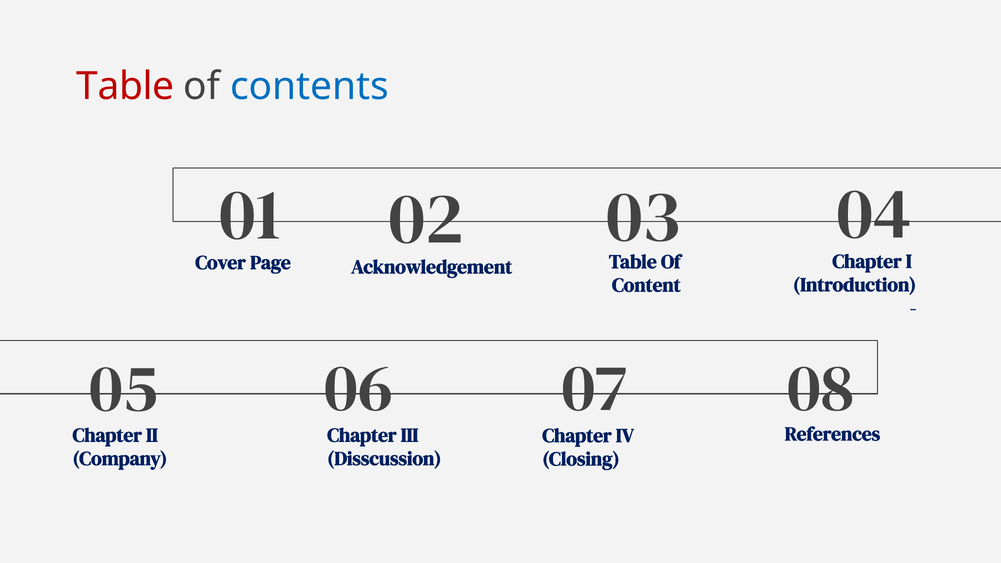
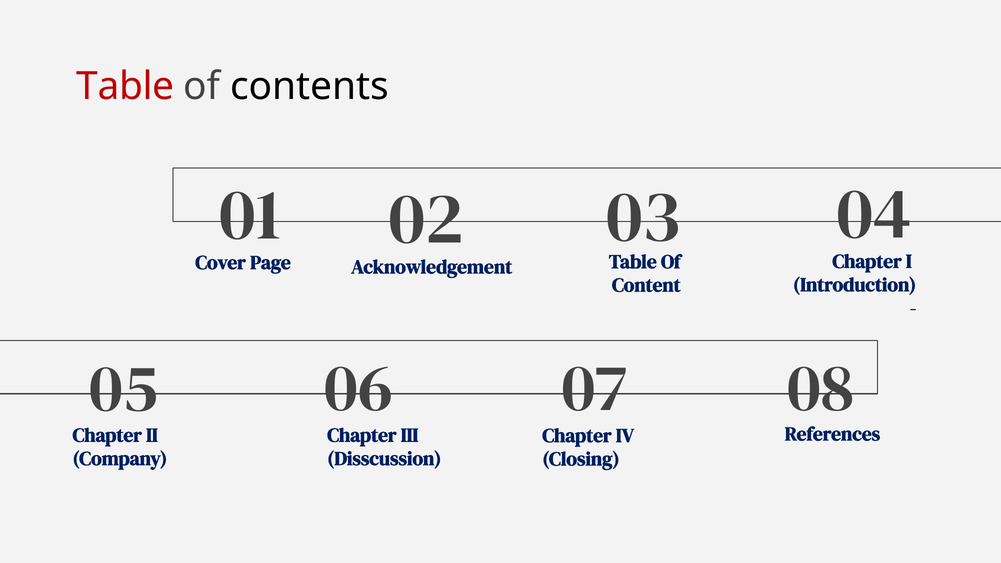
contents colour: blue -> black
